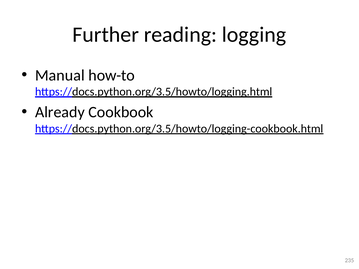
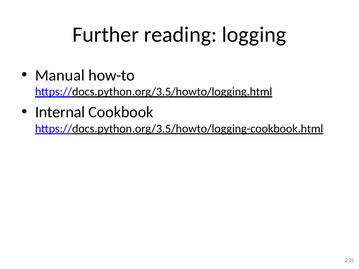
Already: Already -> Internal
